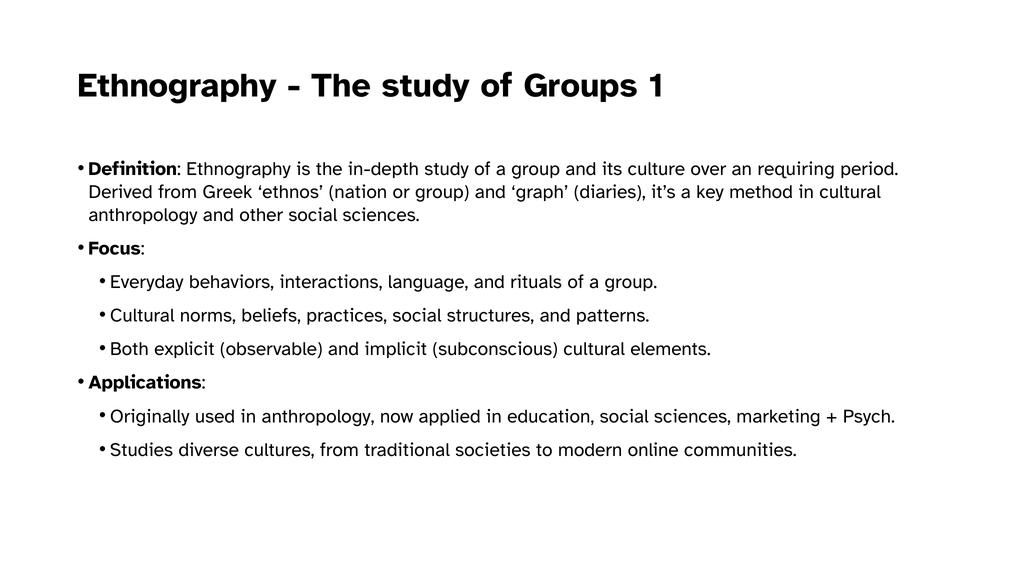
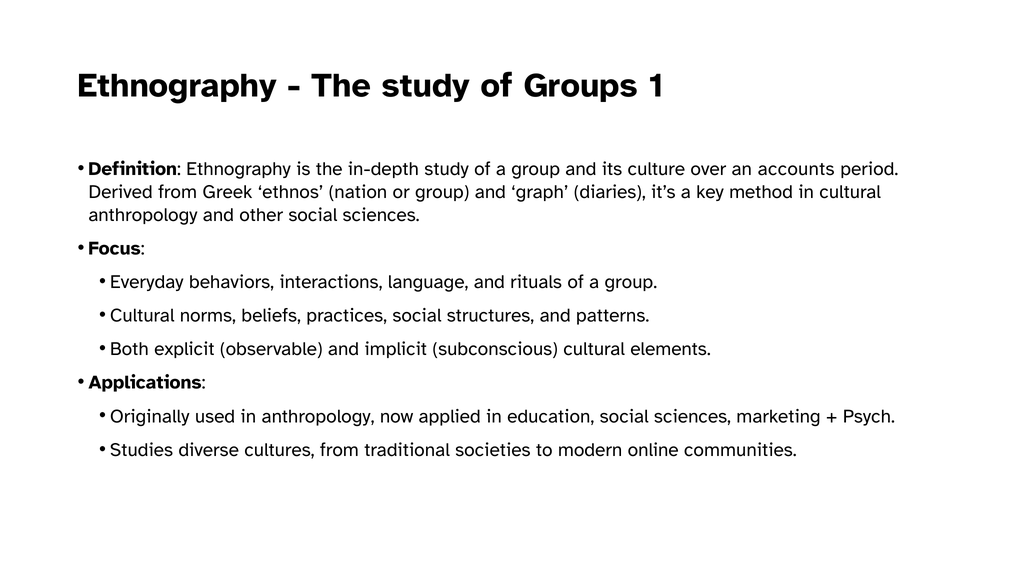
requiring: requiring -> accounts
